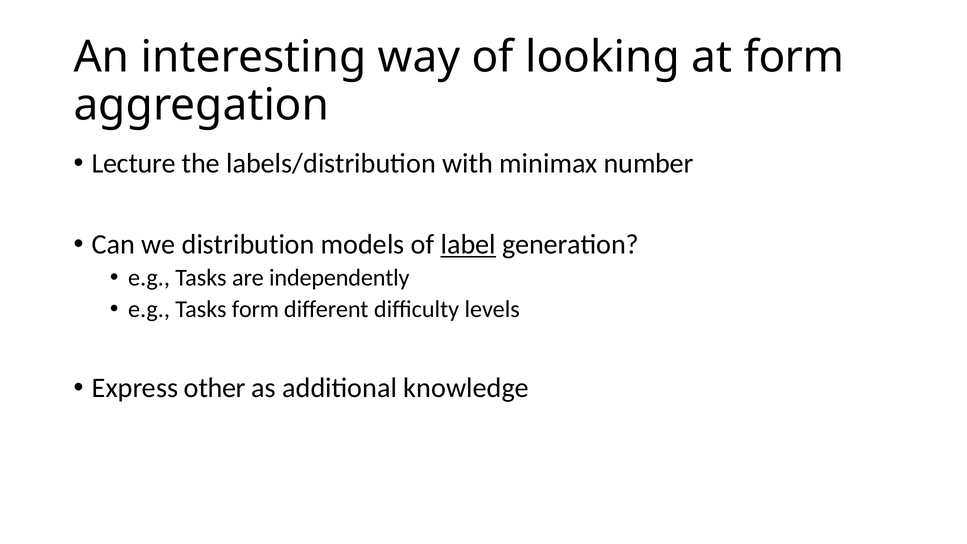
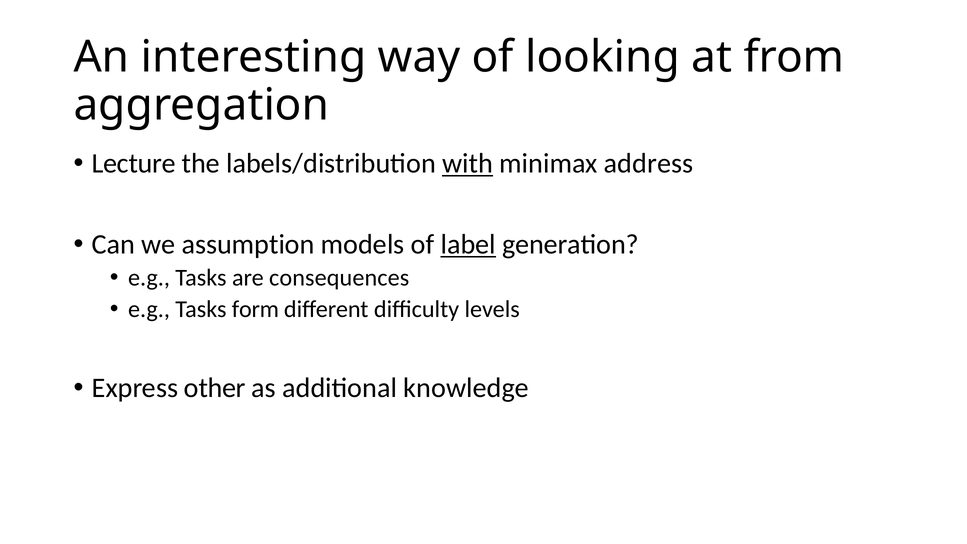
at form: form -> from
with underline: none -> present
number: number -> address
distribution: distribution -> assumption
independently: independently -> consequences
